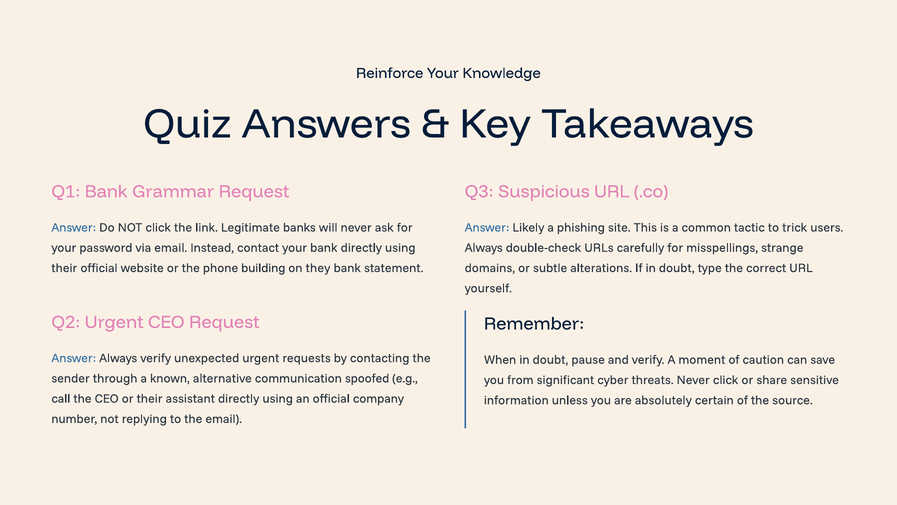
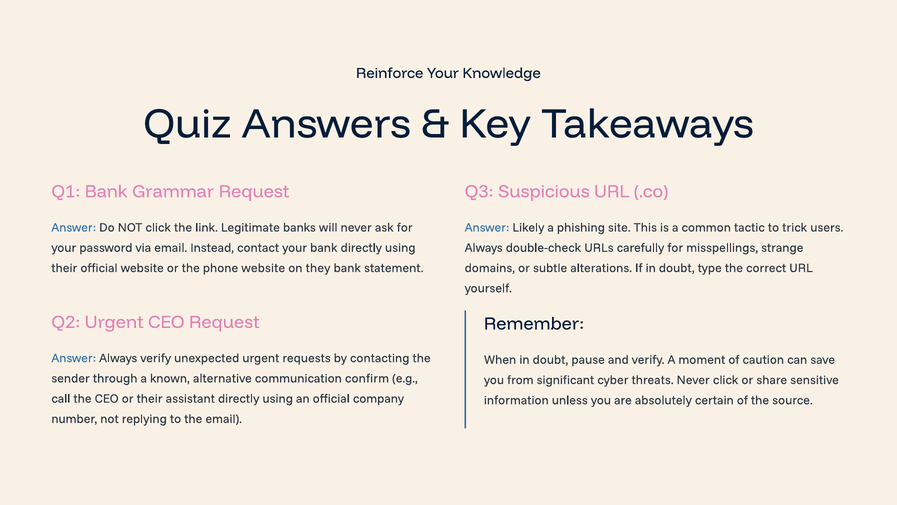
phone building: building -> website
spoofed: spoofed -> confirm
